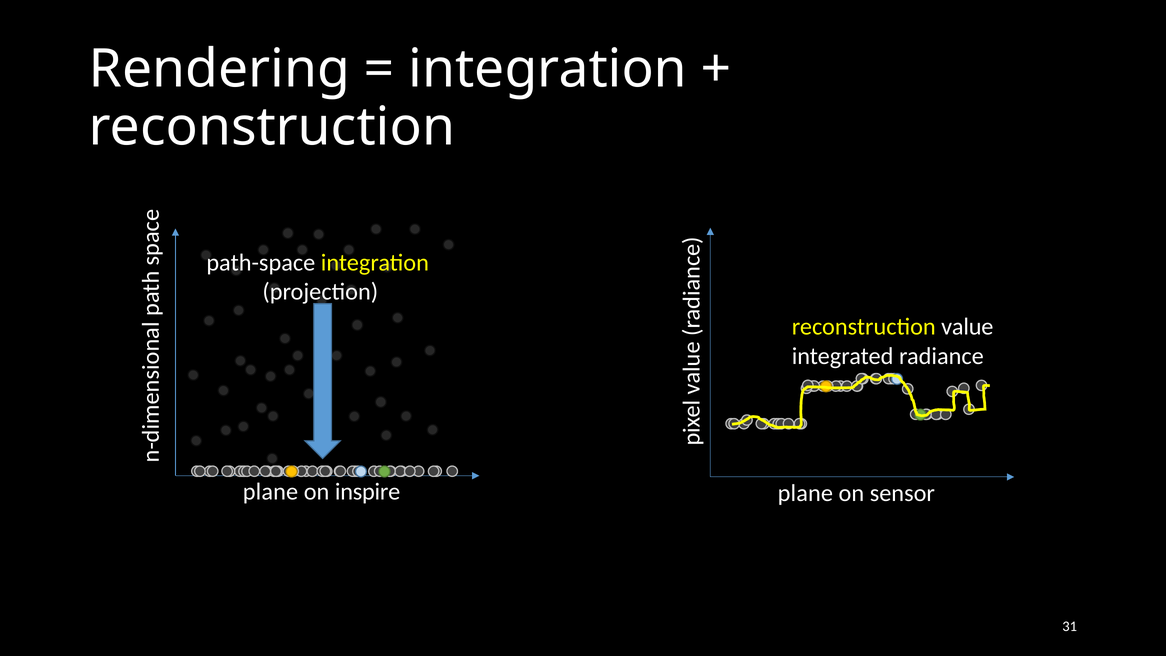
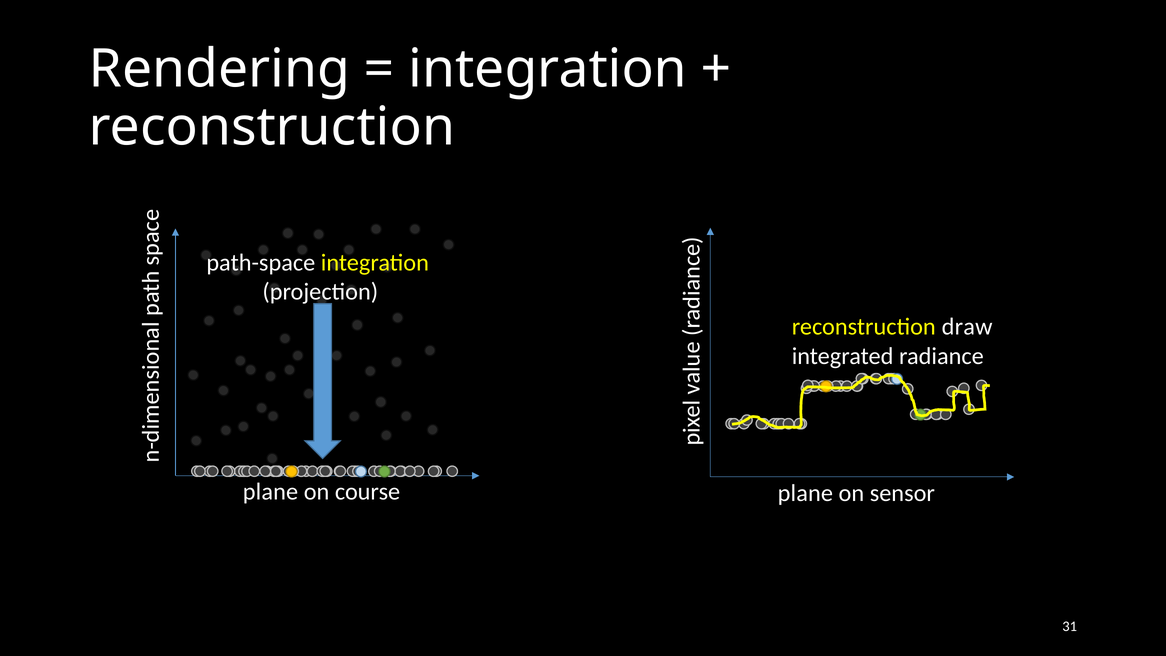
value: value -> draw
inspire: inspire -> course
